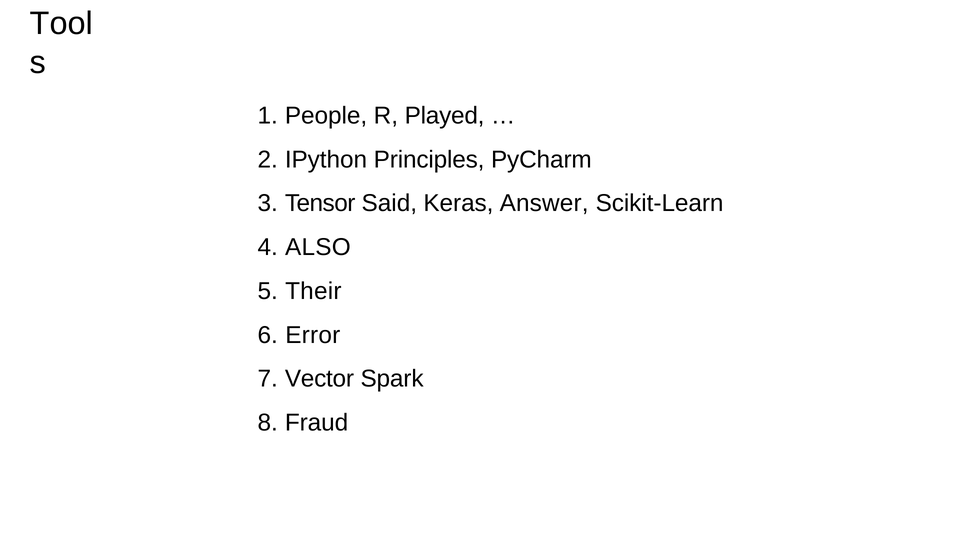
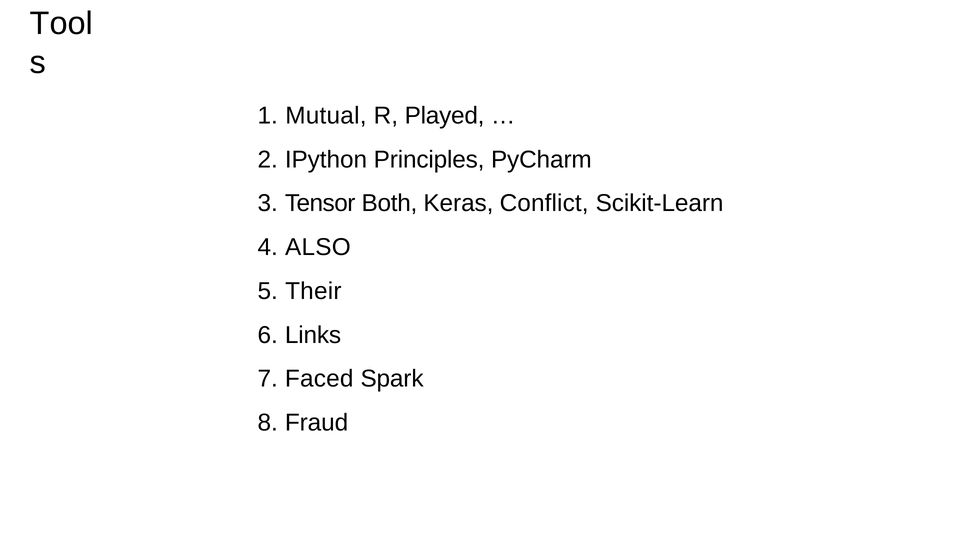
People: People -> Mutual
Said: Said -> Both
Answer: Answer -> Conflict
Error: Error -> Links
Vector: Vector -> Faced
